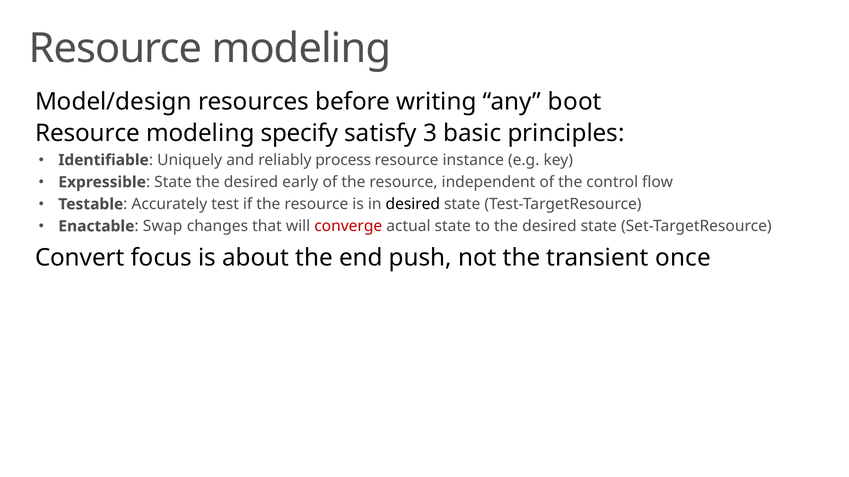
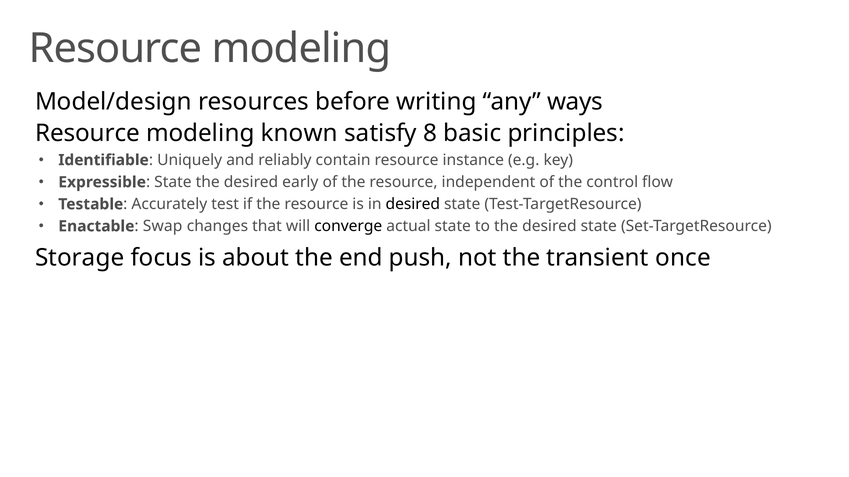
boot: boot -> ways
specify: specify -> known
3: 3 -> 8
process: process -> contain
converge colour: red -> black
Convert: Convert -> Storage
